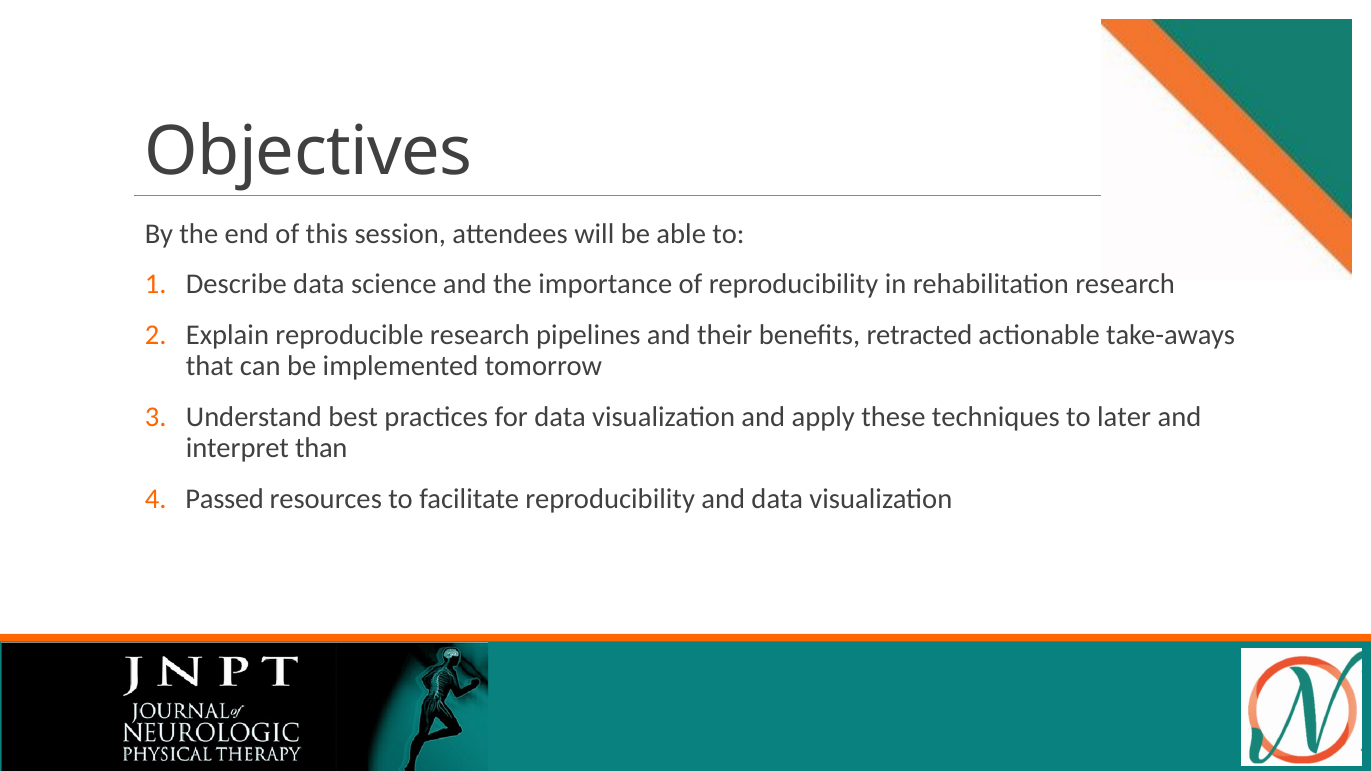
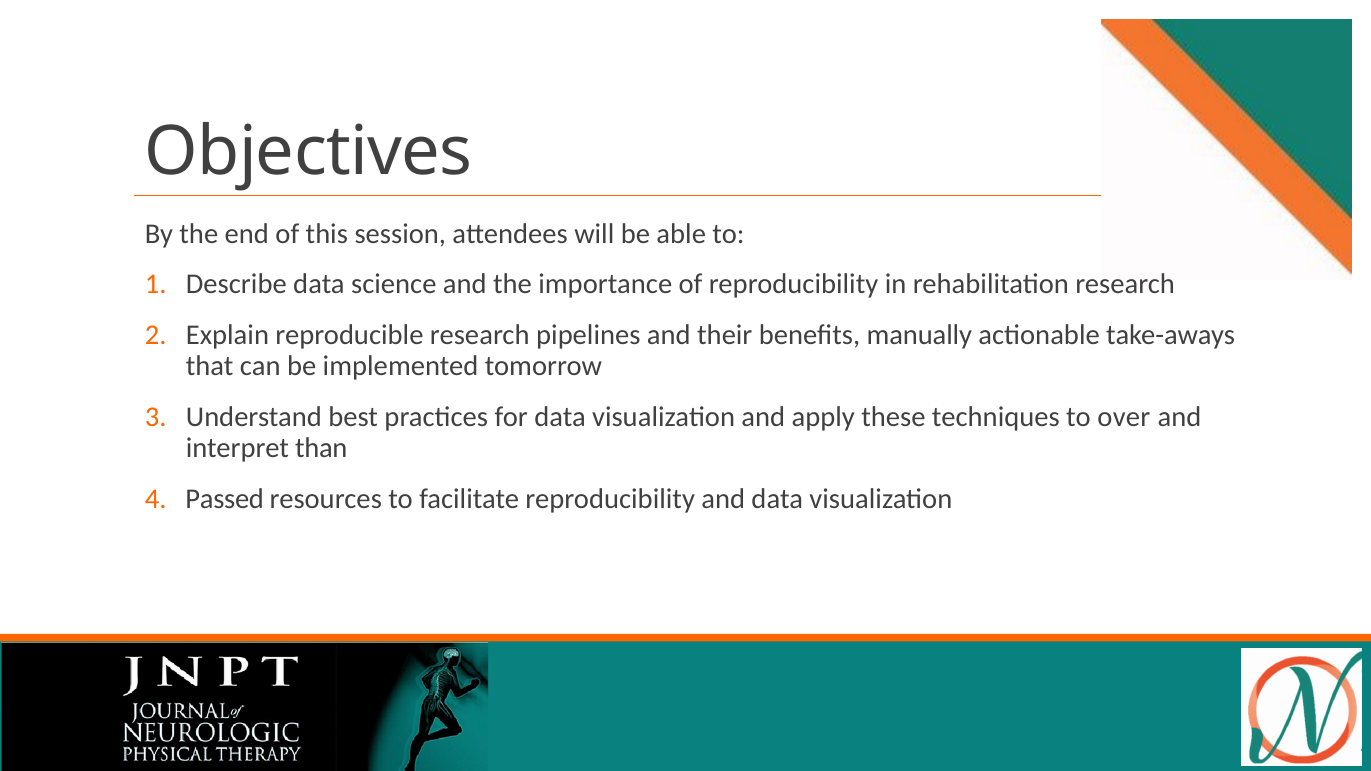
retracted: retracted -> manually
later: later -> over
